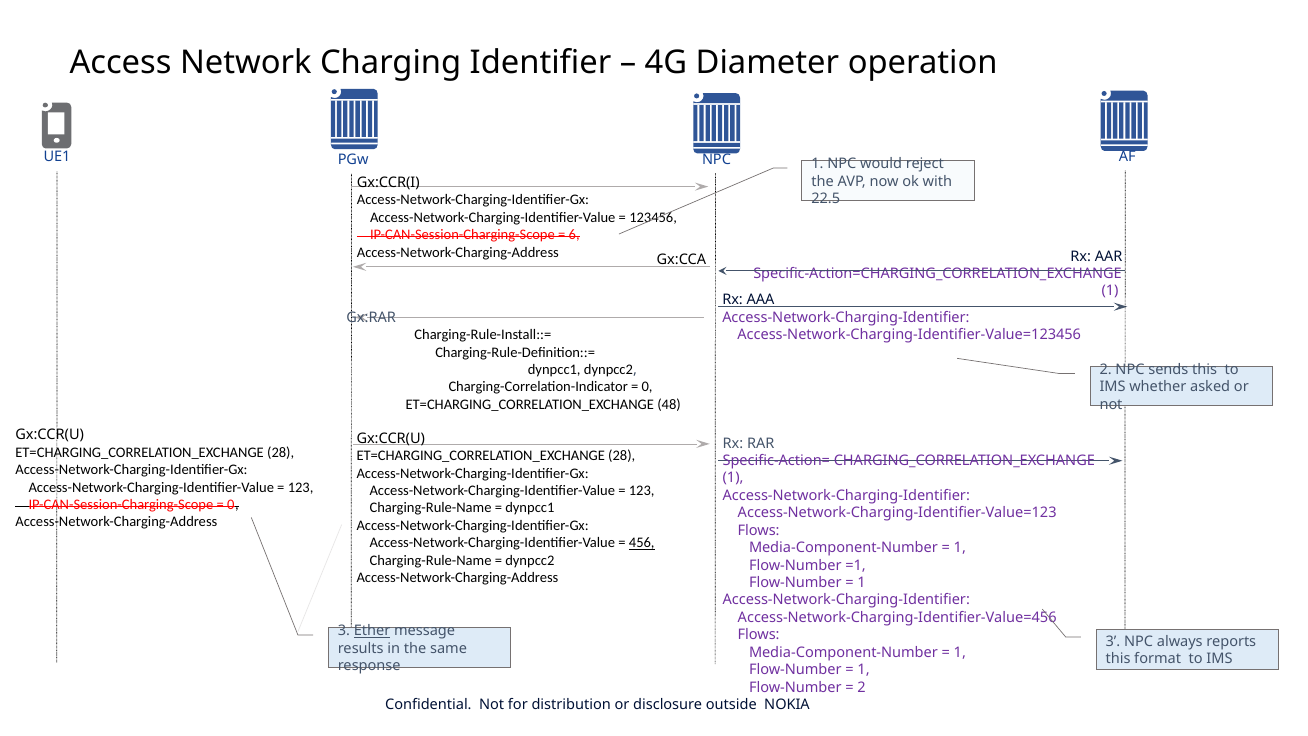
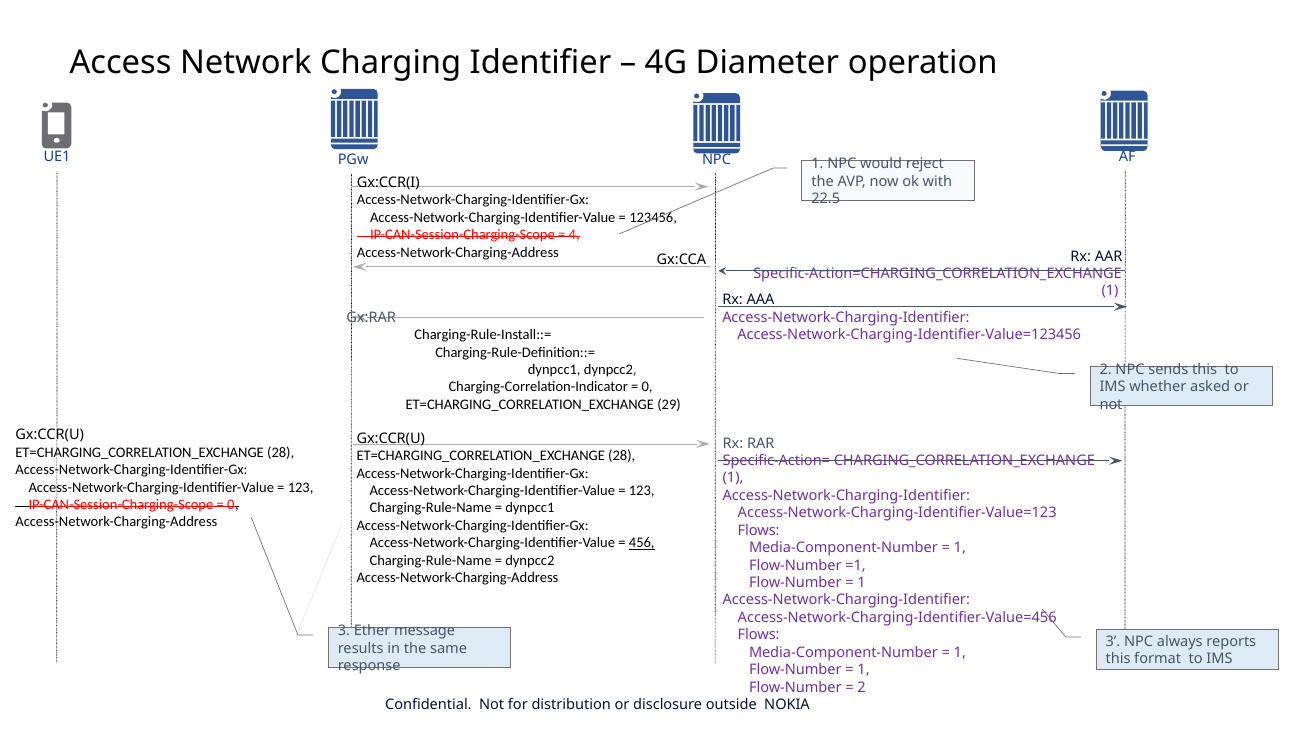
6: 6 -> 4
48: 48 -> 29
Ether underline: present -> none
